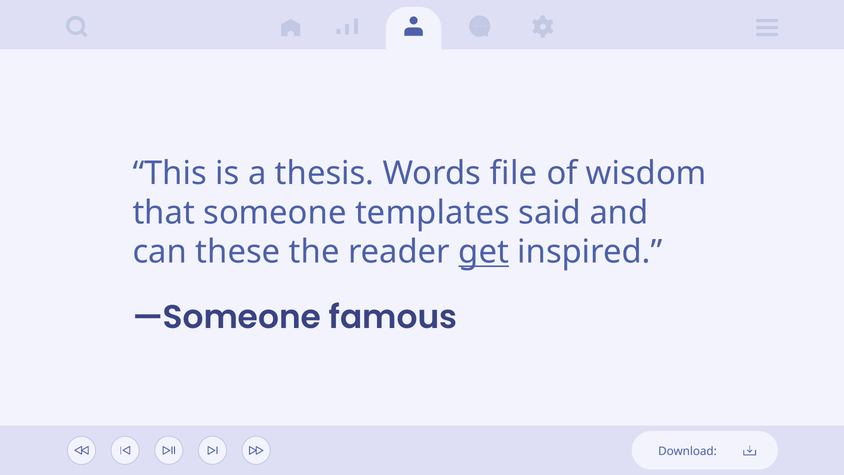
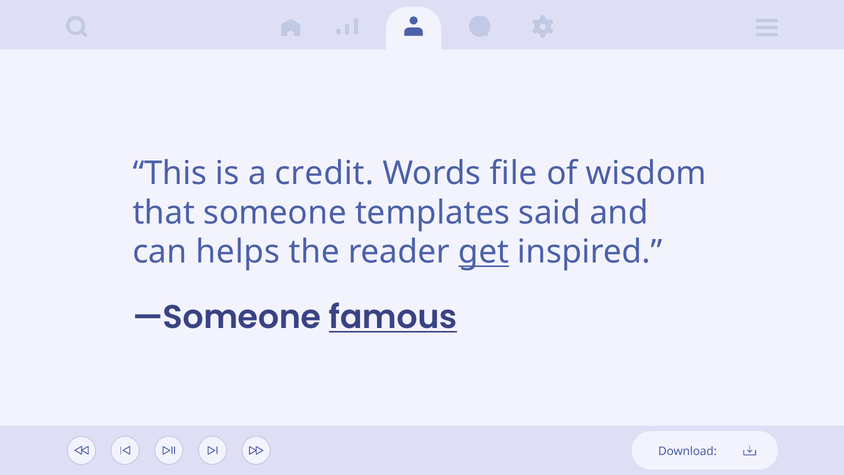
thesis: thesis -> credit
these: these -> helps
famous underline: none -> present
